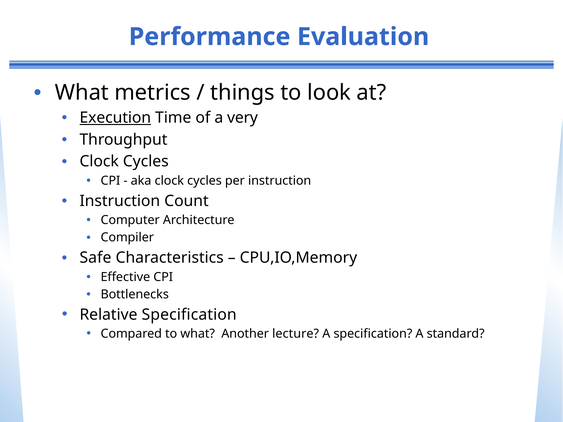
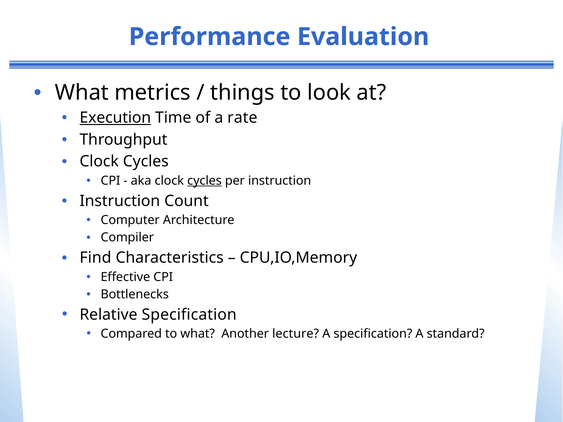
very: very -> rate
cycles at (204, 181) underline: none -> present
Safe: Safe -> Find
